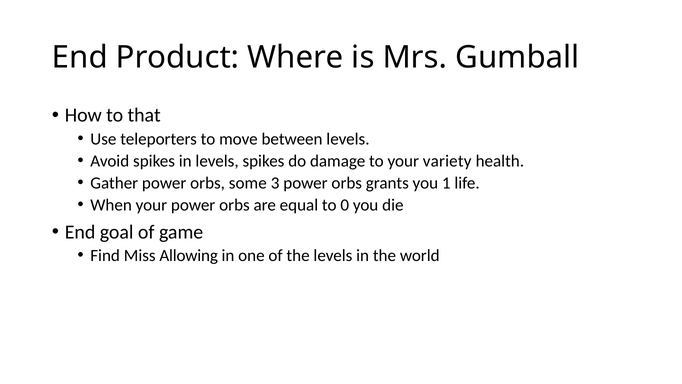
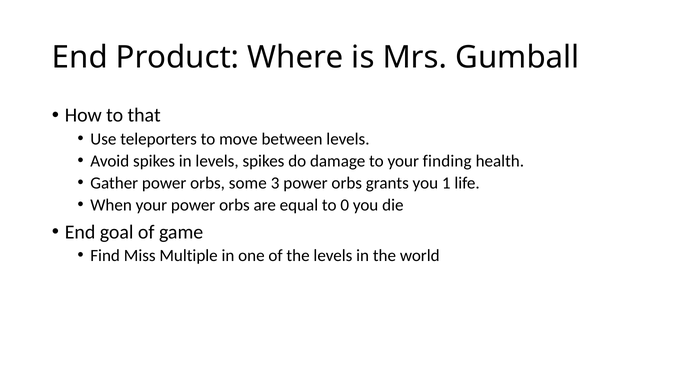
variety: variety -> finding
Allowing: Allowing -> Multiple
